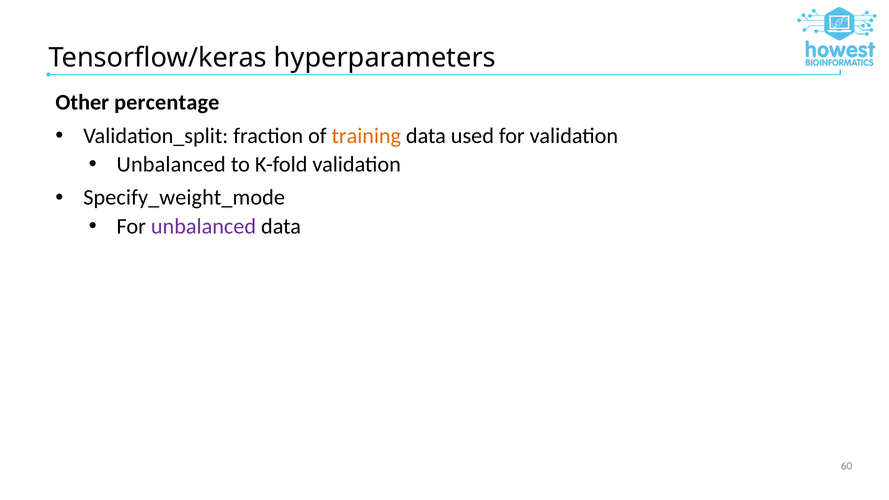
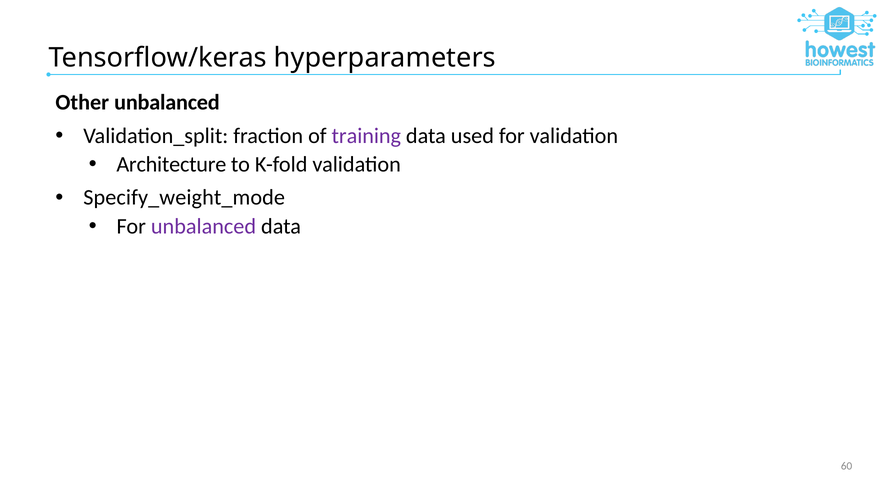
Other percentage: percentage -> unbalanced
training colour: orange -> purple
Unbalanced at (171, 164): Unbalanced -> Architecture
